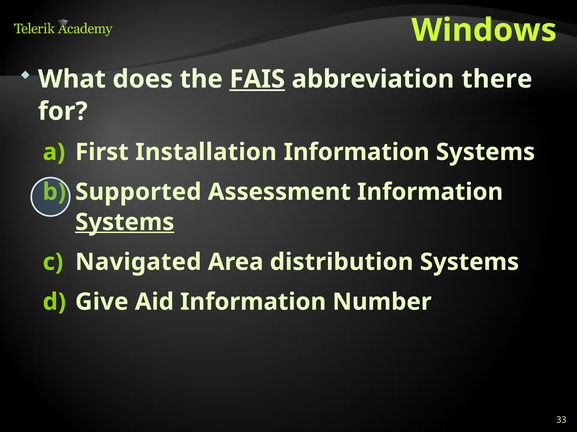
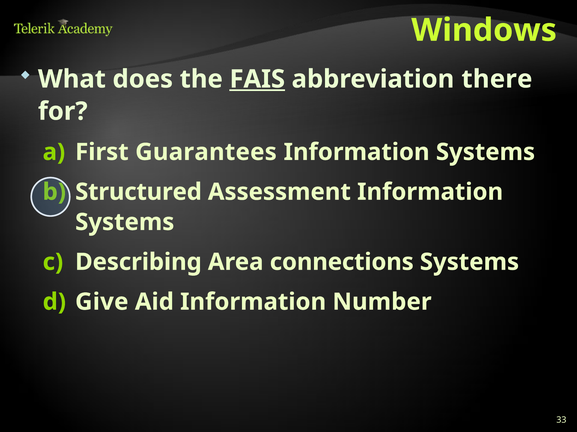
Installation: Installation -> Guarantees
Supported: Supported -> Structured
Systems at (125, 223) underline: present -> none
Navigated: Navigated -> Describing
distribution: distribution -> connections
